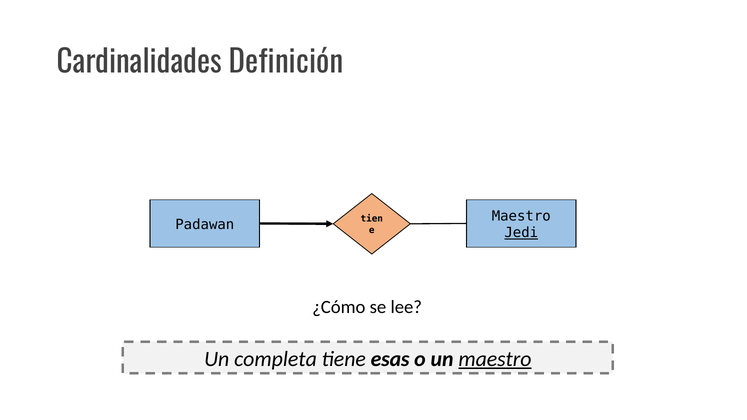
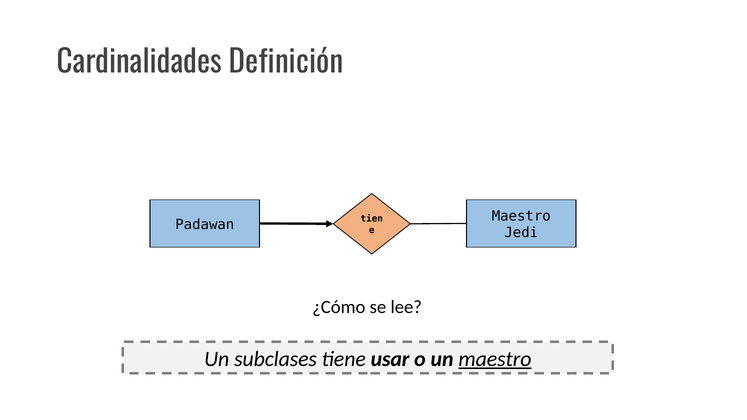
Jedi underline: present -> none
completa: completa -> subclases
esas: esas -> usar
